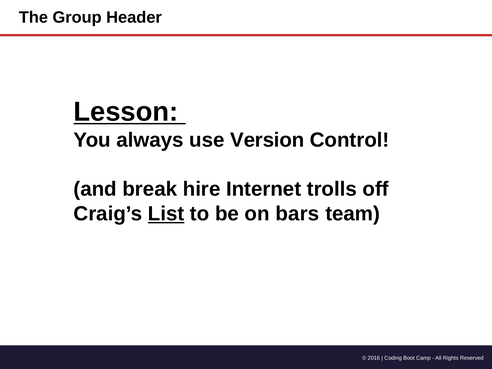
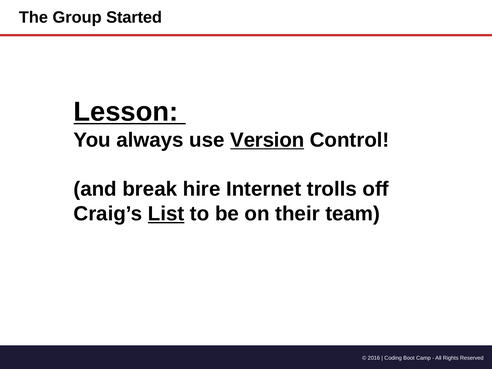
Header: Header -> Started
Version underline: none -> present
bars: bars -> their
